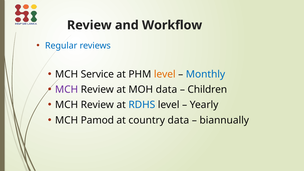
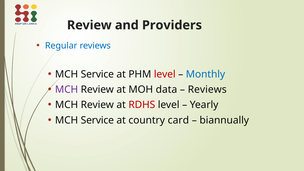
Workflow: Workflow -> Providers
level at (165, 74) colour: orange -> red
Children at (207, 90): Children -> Reviews
RDHS colour: blue -> red
Pamod at (97, 120): Pamod -> Service
country data: data -> card
